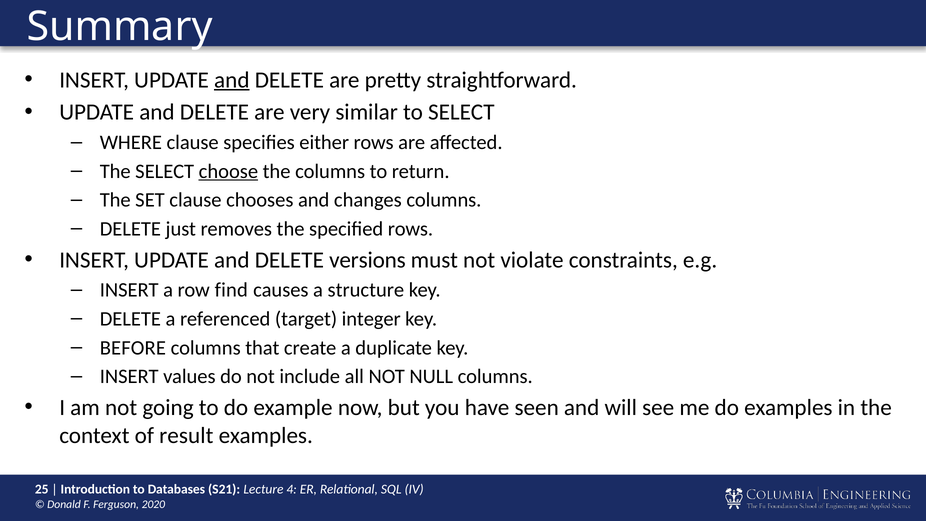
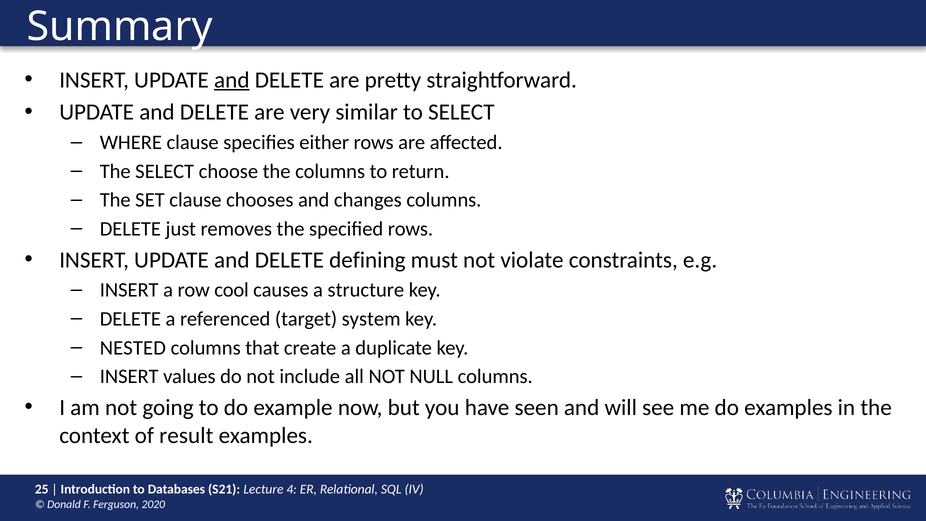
choose underline: present -> none
versions: versions -> defining
find: find -> cool
integer: integer -> system
BEFORE: BEFORE -> NESTED
